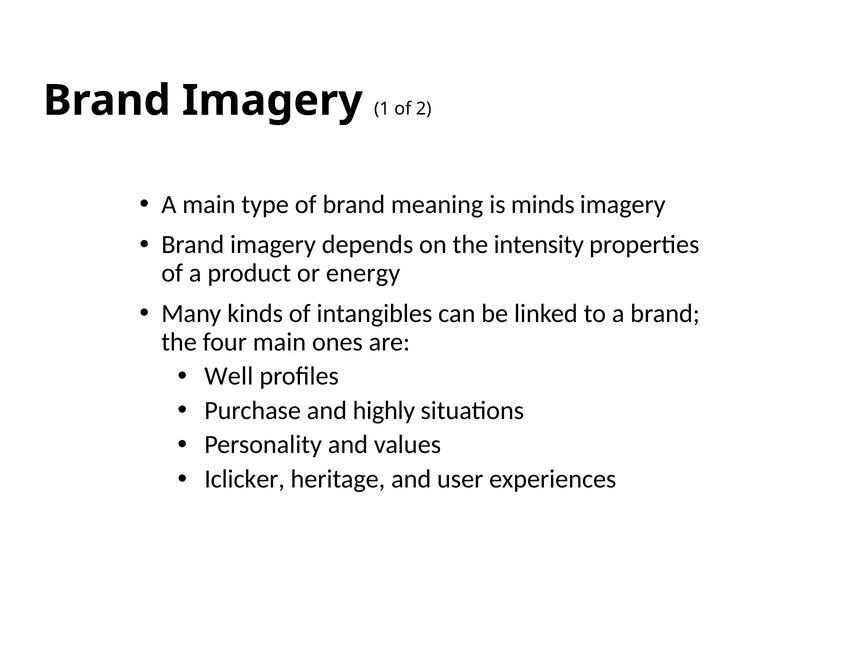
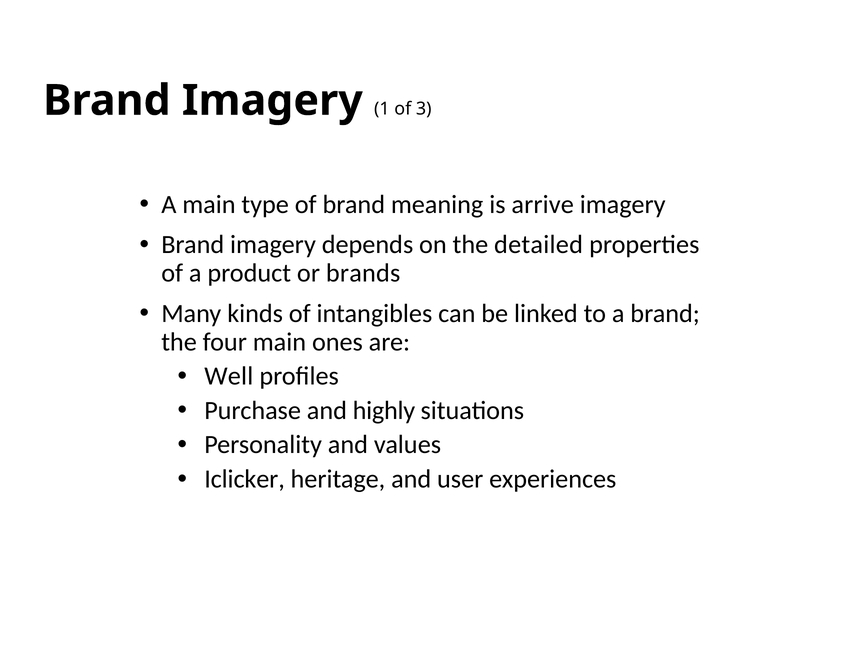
2: 2 -> 3
minds: minds -> arrive
intensity: intensity -> detailed
energy: energy -> brands
